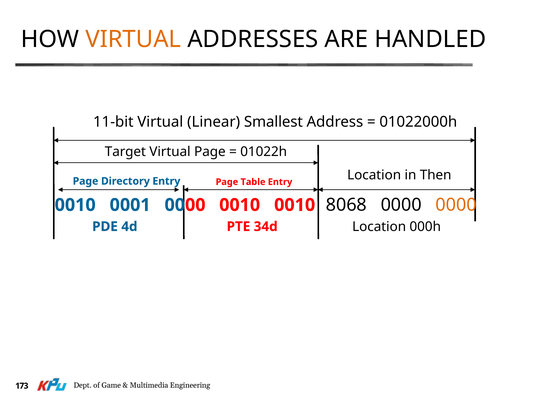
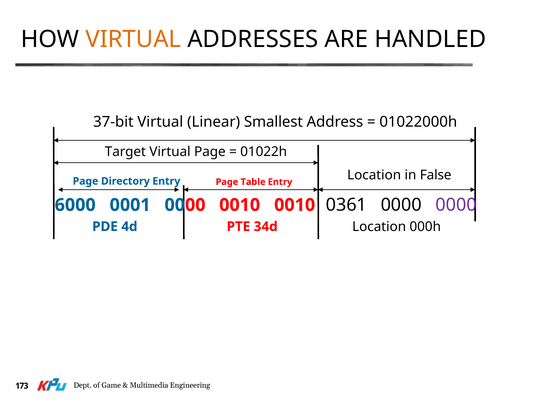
11-bit: 11-bit -> 37-bit
Then: Then -> False
0010 at (75, 205): 0010 -> 6000
8068: 8068 -> 0361
0000 at (456, 205) colour: orange -> purple
